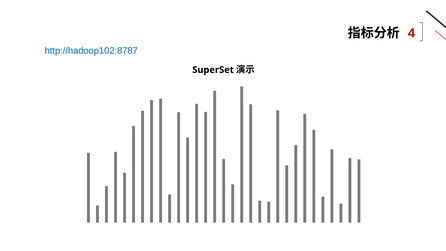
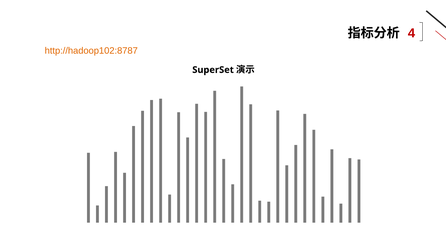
http://hadoop102:8787 colour: blue -> orange
